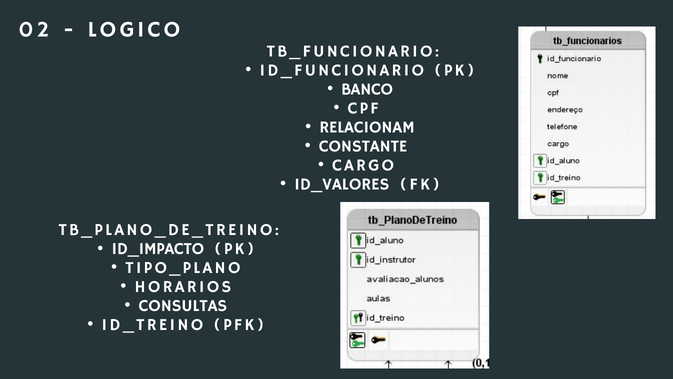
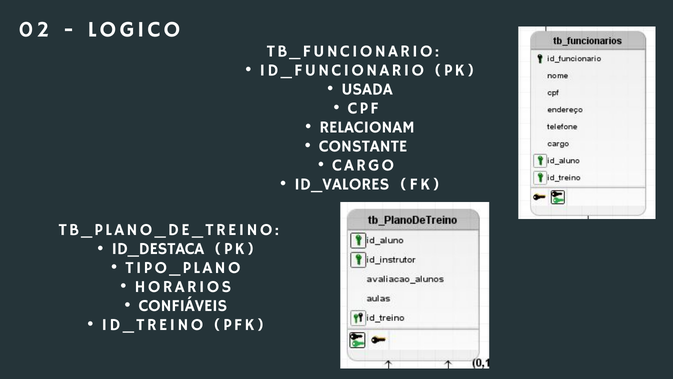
BANCO: BANCO -> USADA
ID_IMPACTO: ID_IMPACTO -> ID_DESTACA
CONSULTAS: CONSULTAS -> CONFIÁVEIS
